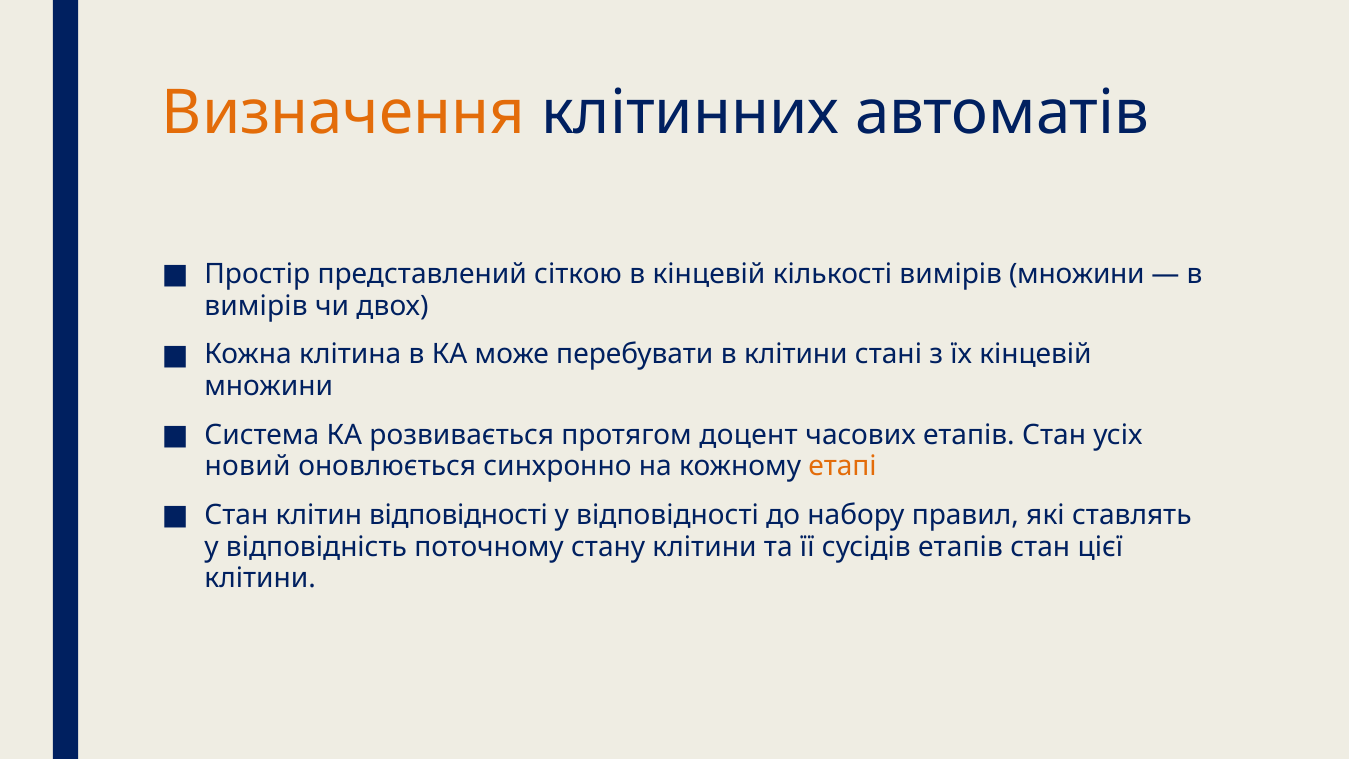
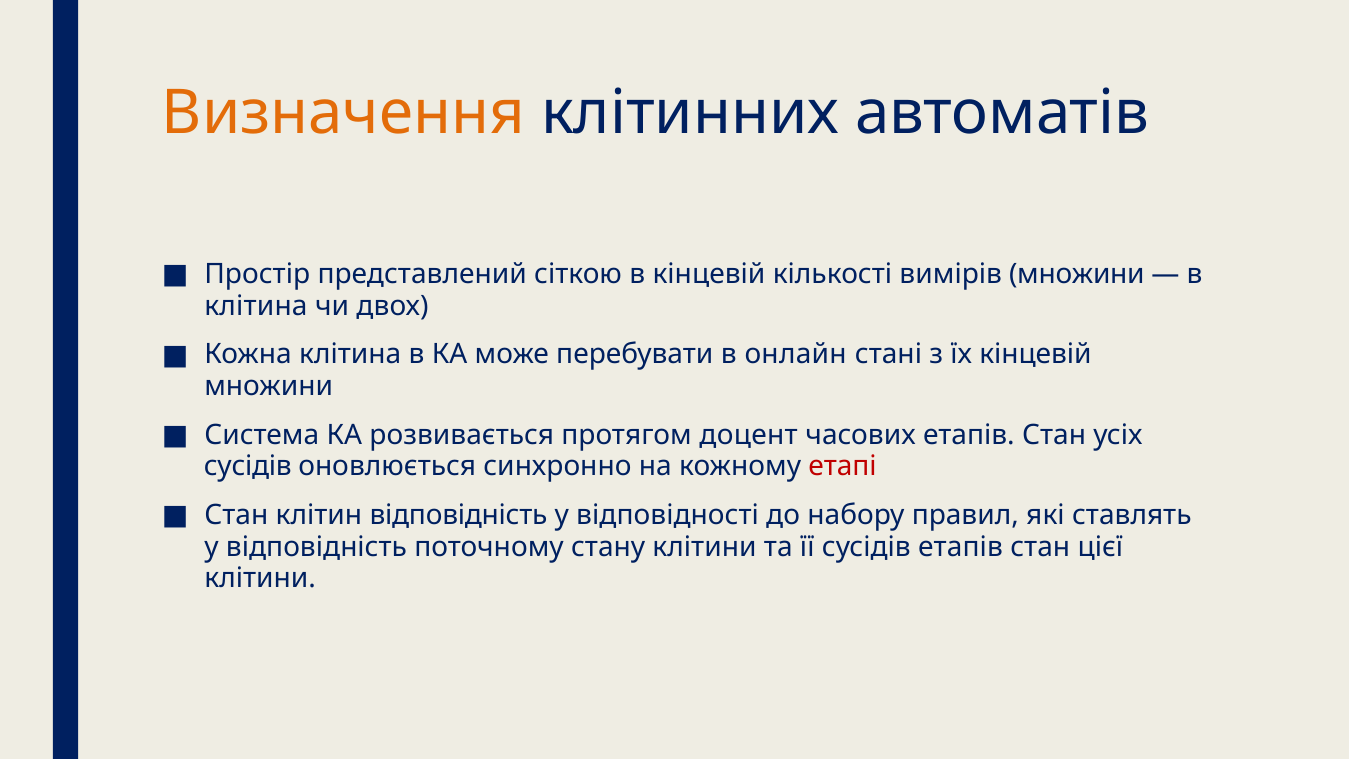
вимірів at (256, 306): вимірів -> клітина
в клітини: клітини -> онлайн
новий at (248, 466): новий -> сусідів
етапі colour: orange -> red
клітин відповідності: відповідності -> відповідність
